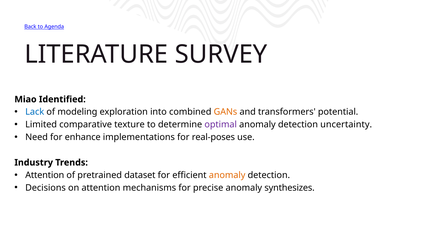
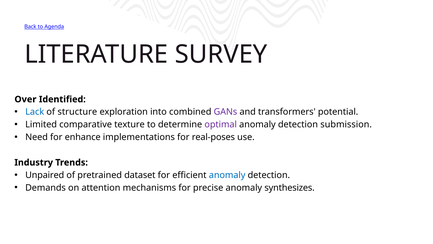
Miao: Miao -> Over
modeling: modeling -> structure
GANs colour: orange -> purple
uncertainty: uncertainty -> submission
Attention at (45, 175): Attention -> Unpaired
anomaly at (227, 175) colour: orange -> blue
Decisions: Decisions -> Demands
